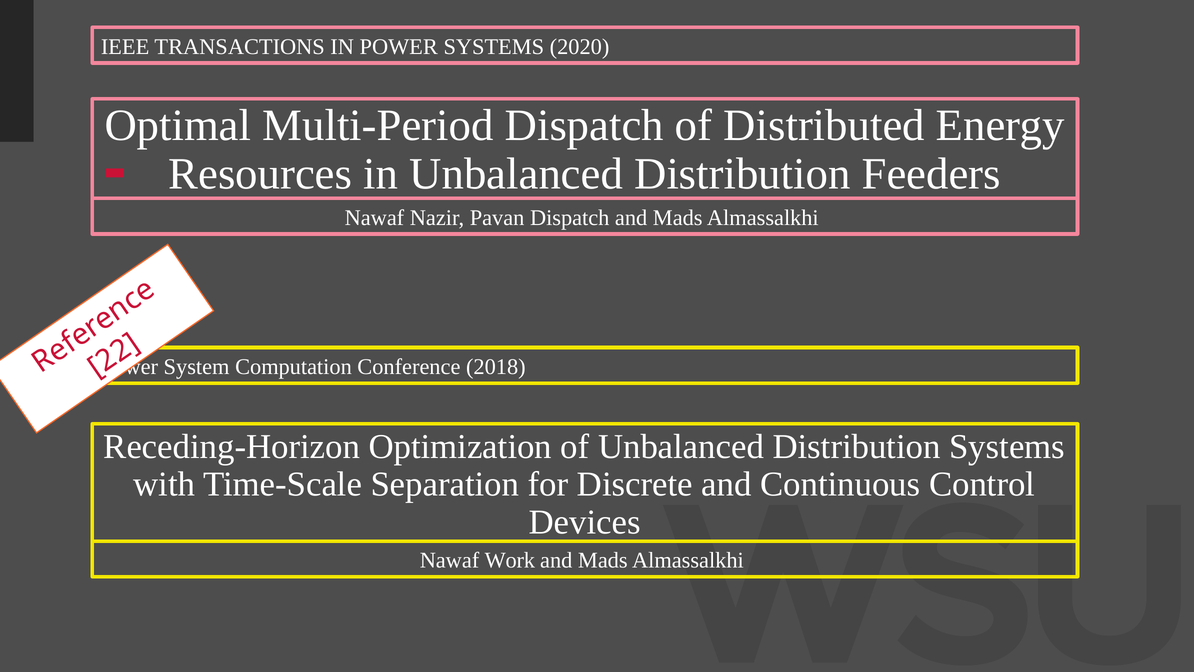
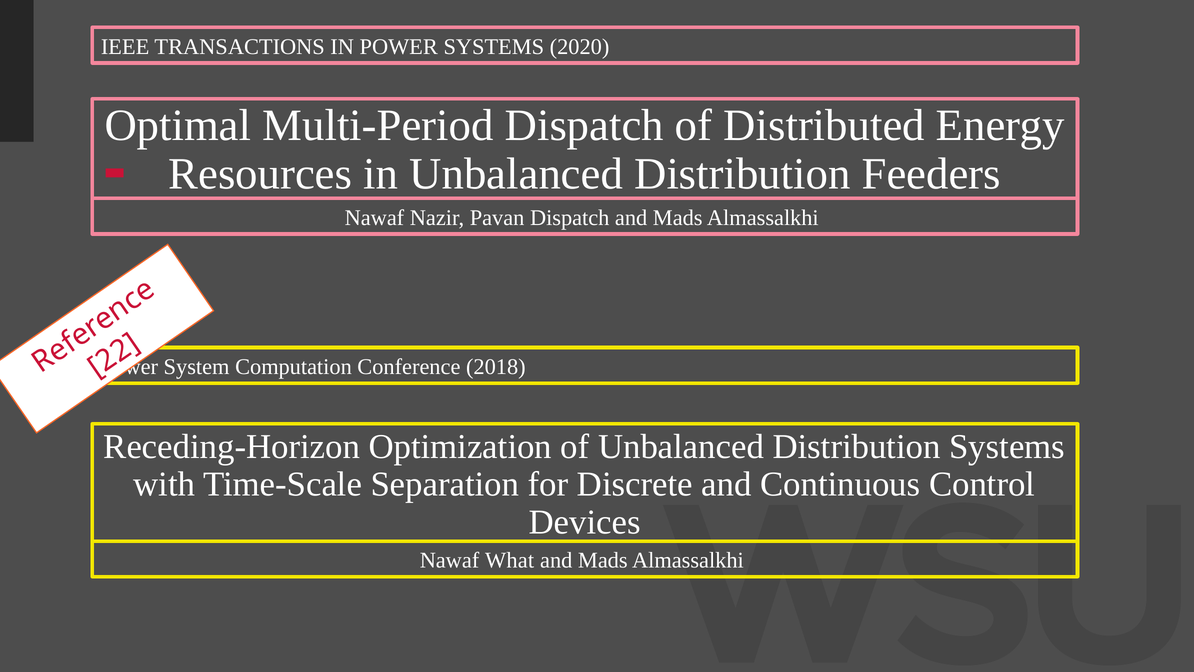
Work: Work -> What
